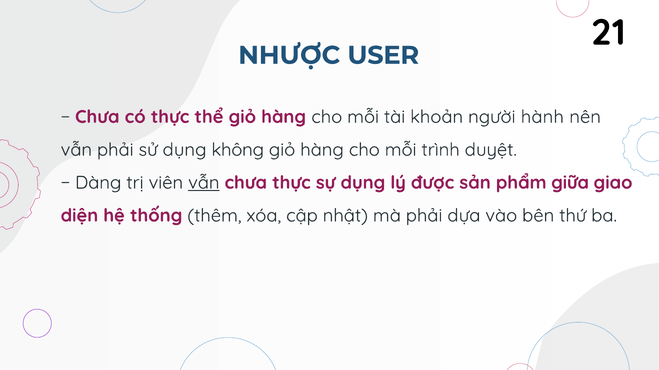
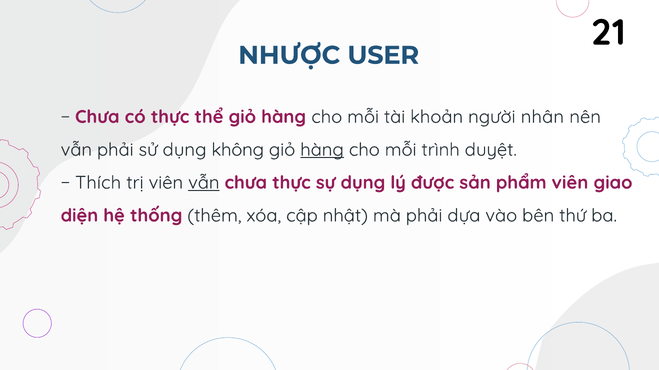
hành: hành -> nhân
hàng at (322, 150) underline: none -> present
Dàng: Dàng -> Thích
phẩm giữa: giữa -> viên
